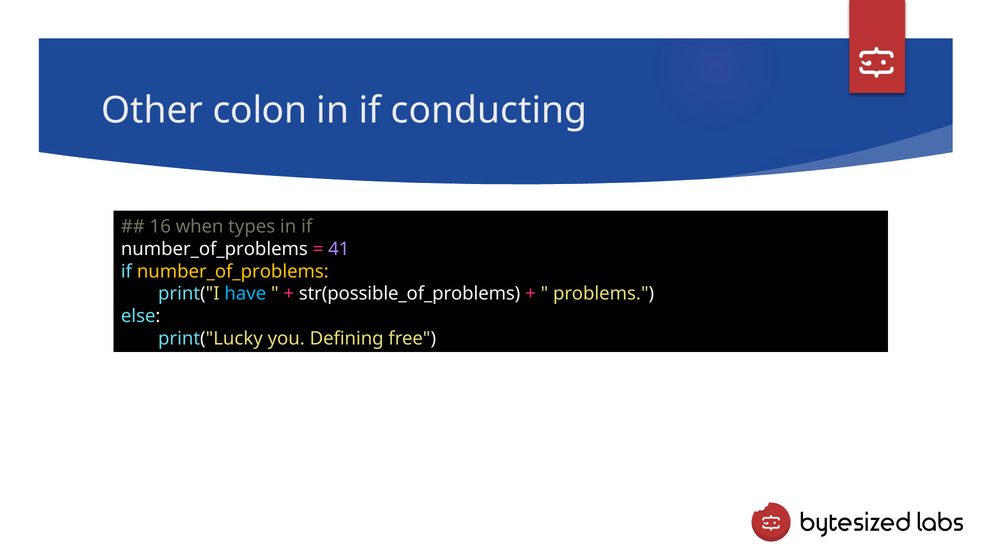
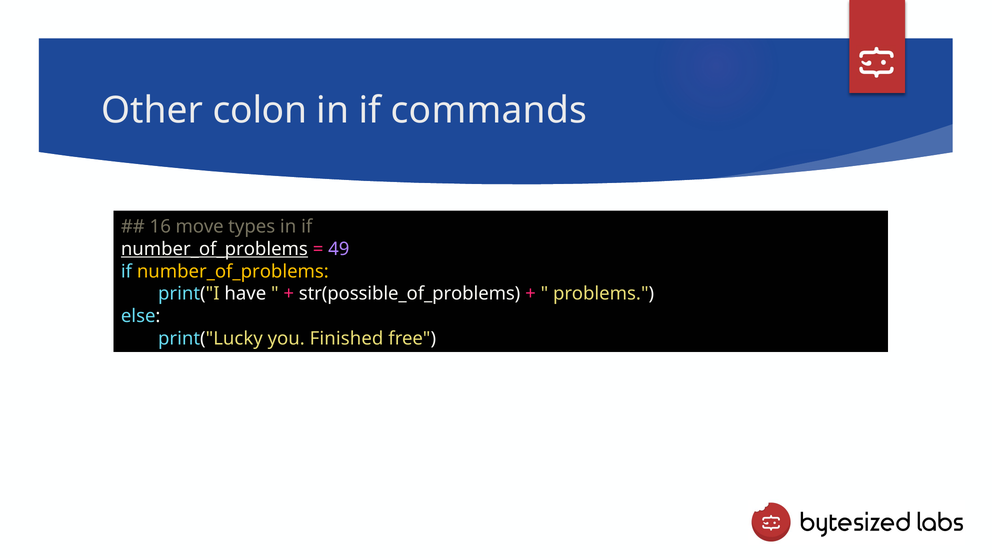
conducting: conducting -> commands
when: when -> move
number_of_problems at (214, 249) underline: none -> present
41: 41 -> 49
have colour: light blue -> white
Defining: Defining -> Finished
